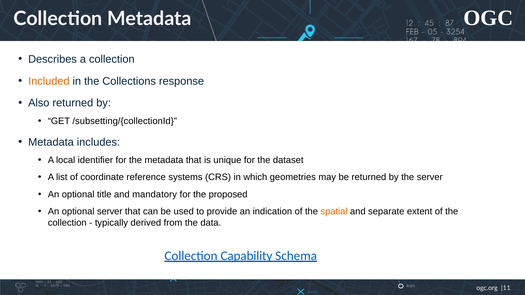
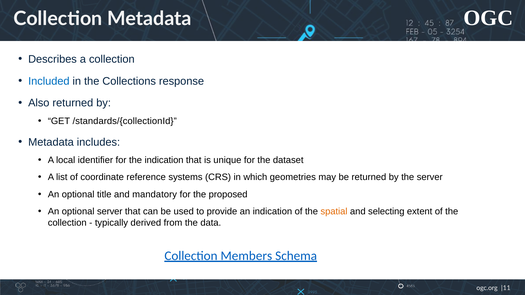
Included colour: orange -> blue
/subsetting/{collectionId: /subsetting/{collectionId -> /standards/{collectionId
the metadata: metadata -> indication
separate: separate -> selecting
Capability: Capability -> Members
